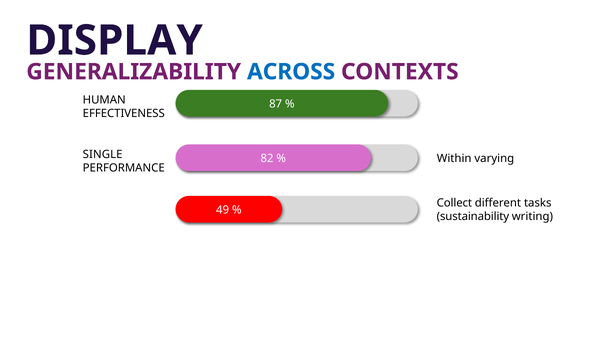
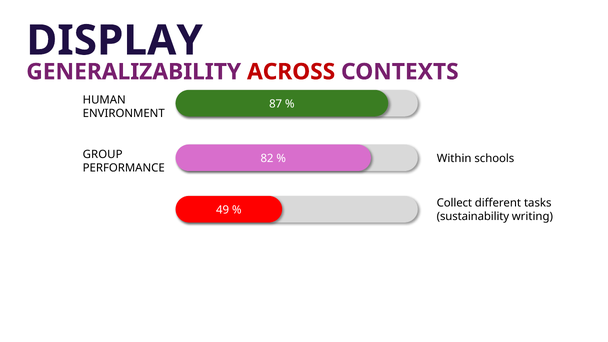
ACROSS colour: blue -> red
EFFECTIVENESS: EFFECTIVENESS -> ENVIRONMENT
SINGLE: SINGLE -> GROUP
varying: varying -> schools
